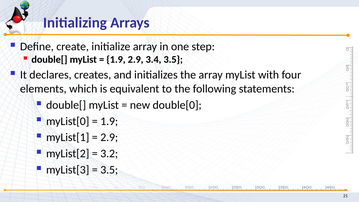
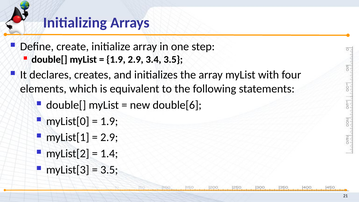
double[0: double[0 -> double[6
3.2: 3.2 -> 1.4
